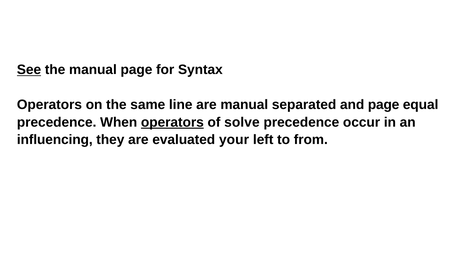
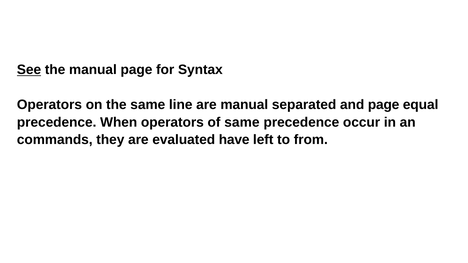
operators at (172, 122) underline: present -> none
of solve: solve -> same
influencing: influencing -> commands
your: your -> have
